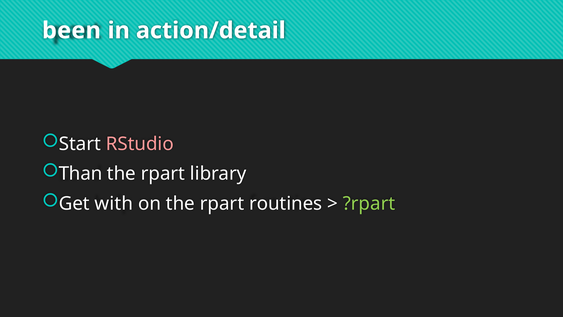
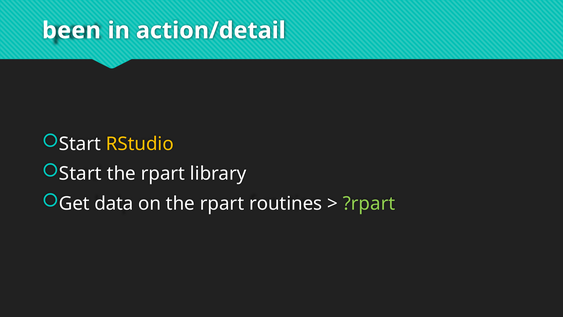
RStudio colour: pink -> yellow
Than at (80, 174): Than -> Start
with: with -> data
